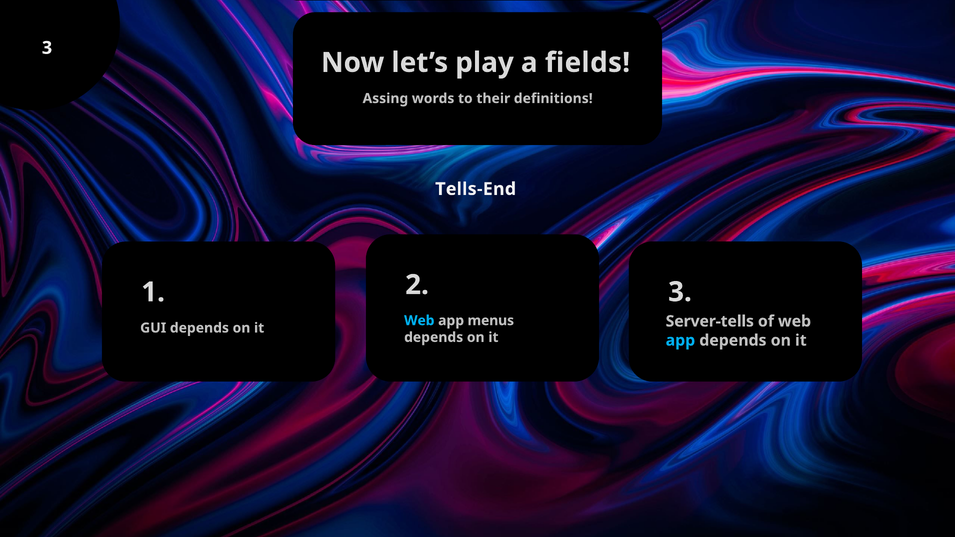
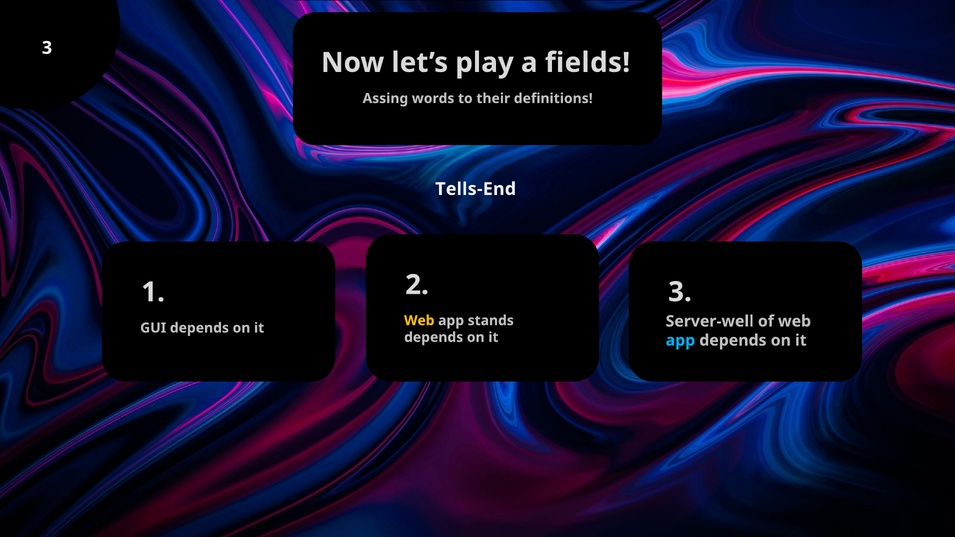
Web at (419, 321) colour: light blue -> yellow
menus: menus -> stands
Server-tells: Server-tells -> Server-well
